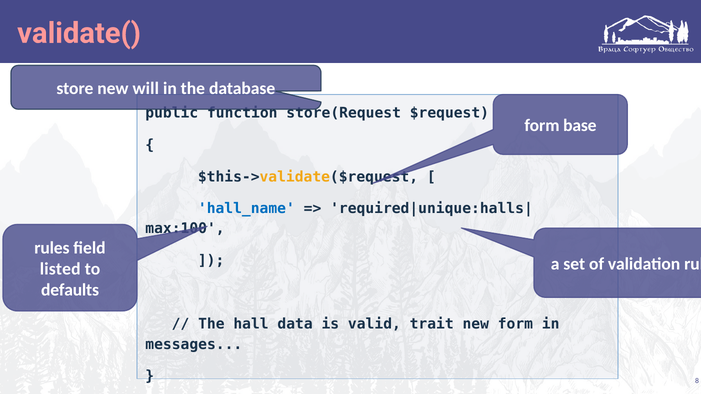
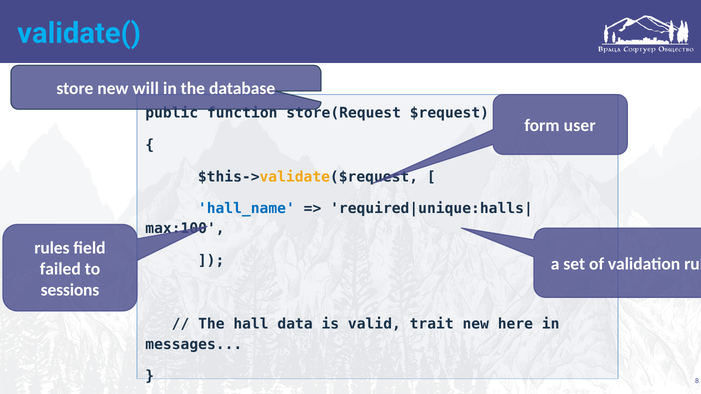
validate( colour: pink -> light blue
base: base -> user
listed: listed -> failed
defaults: defaults -> sessions
new form: form -> here
